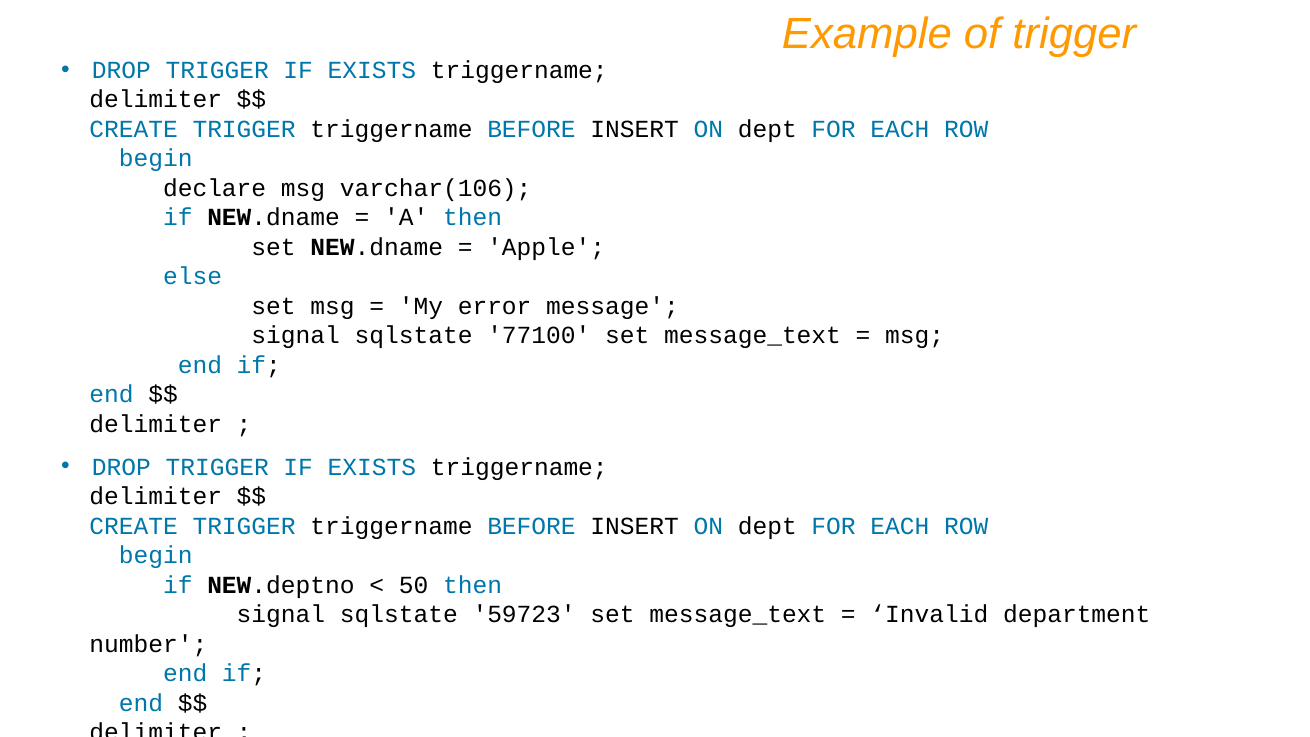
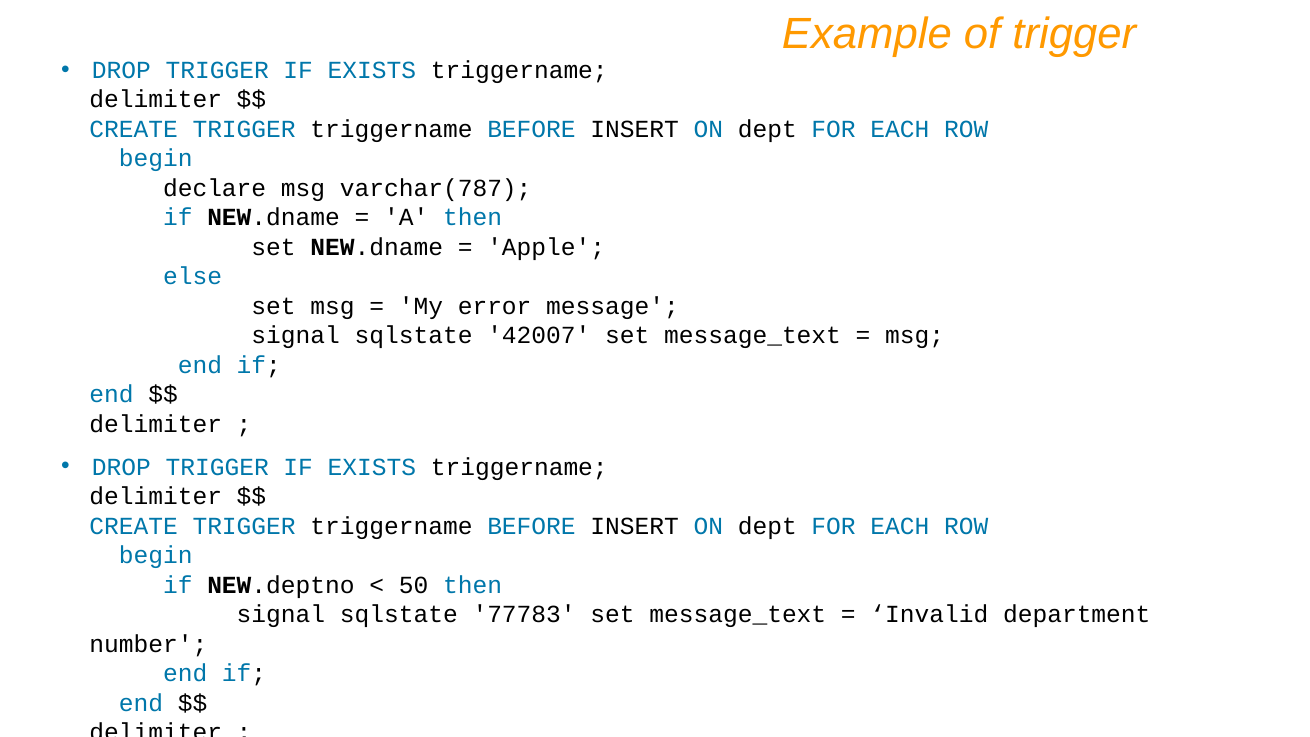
varchar(106: varchar(106 -> varchar(787
77100: 77100 -> 42007
59723: 59723 -> 77783
